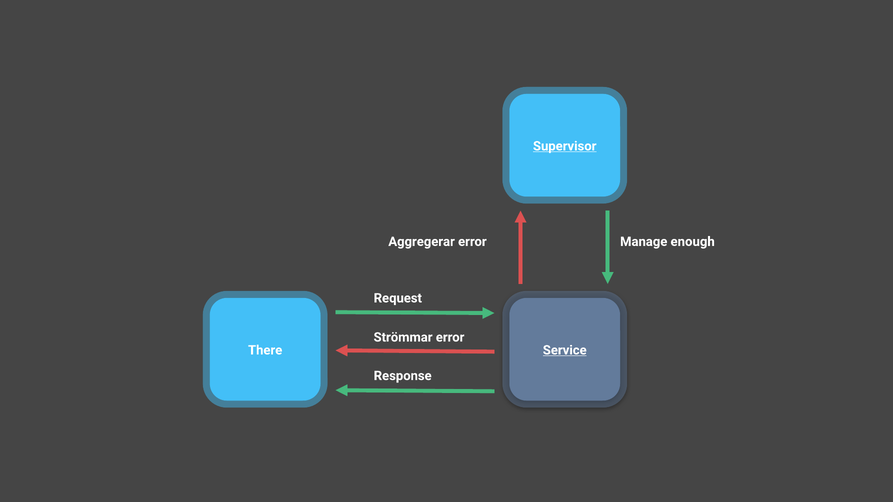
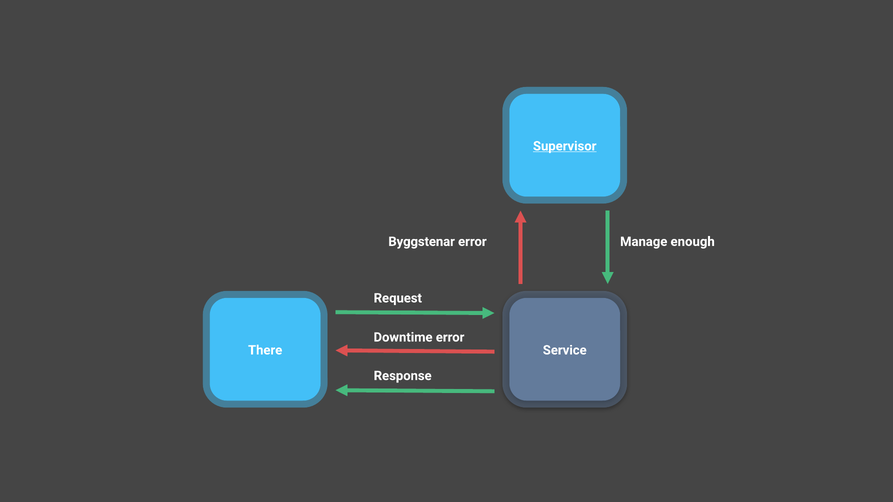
Aggregerar: Aggregerar -> Byggstenar
Strömmar: Strömmar -> Downtime
Service underline: present -> none
